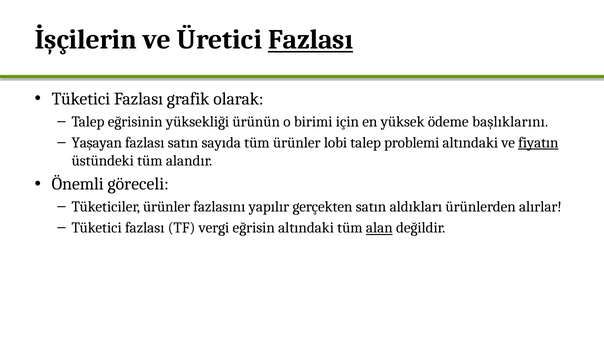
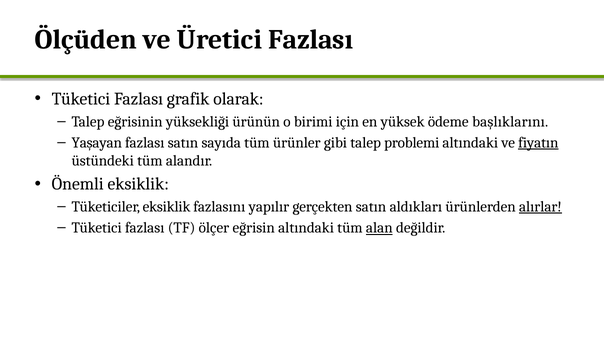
İşçilerin: İşçilerin -> Ölçüden
Fazlası at (311, 40) underline: present -> none
lobi: lobi -> gibi
Önemli göreceli: göreceli -> eksiklik
Tüketiciler ürünler: ürünler -> eksiklik
alırlar underline: none -> present
vergi: vergi -> ölçer
